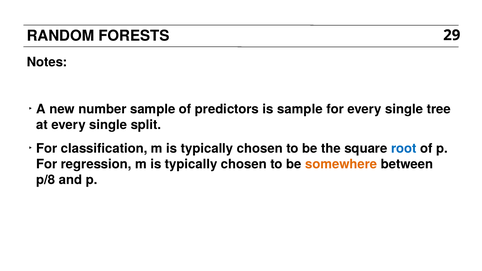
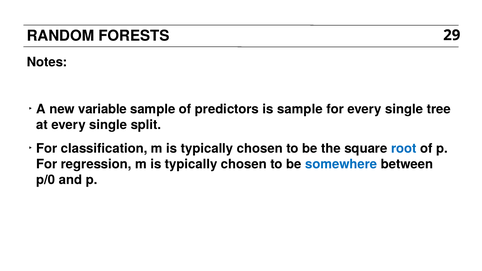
number: number -> variable
somewhere colour: orange -> blue
p/8: p/8 -> p/0
